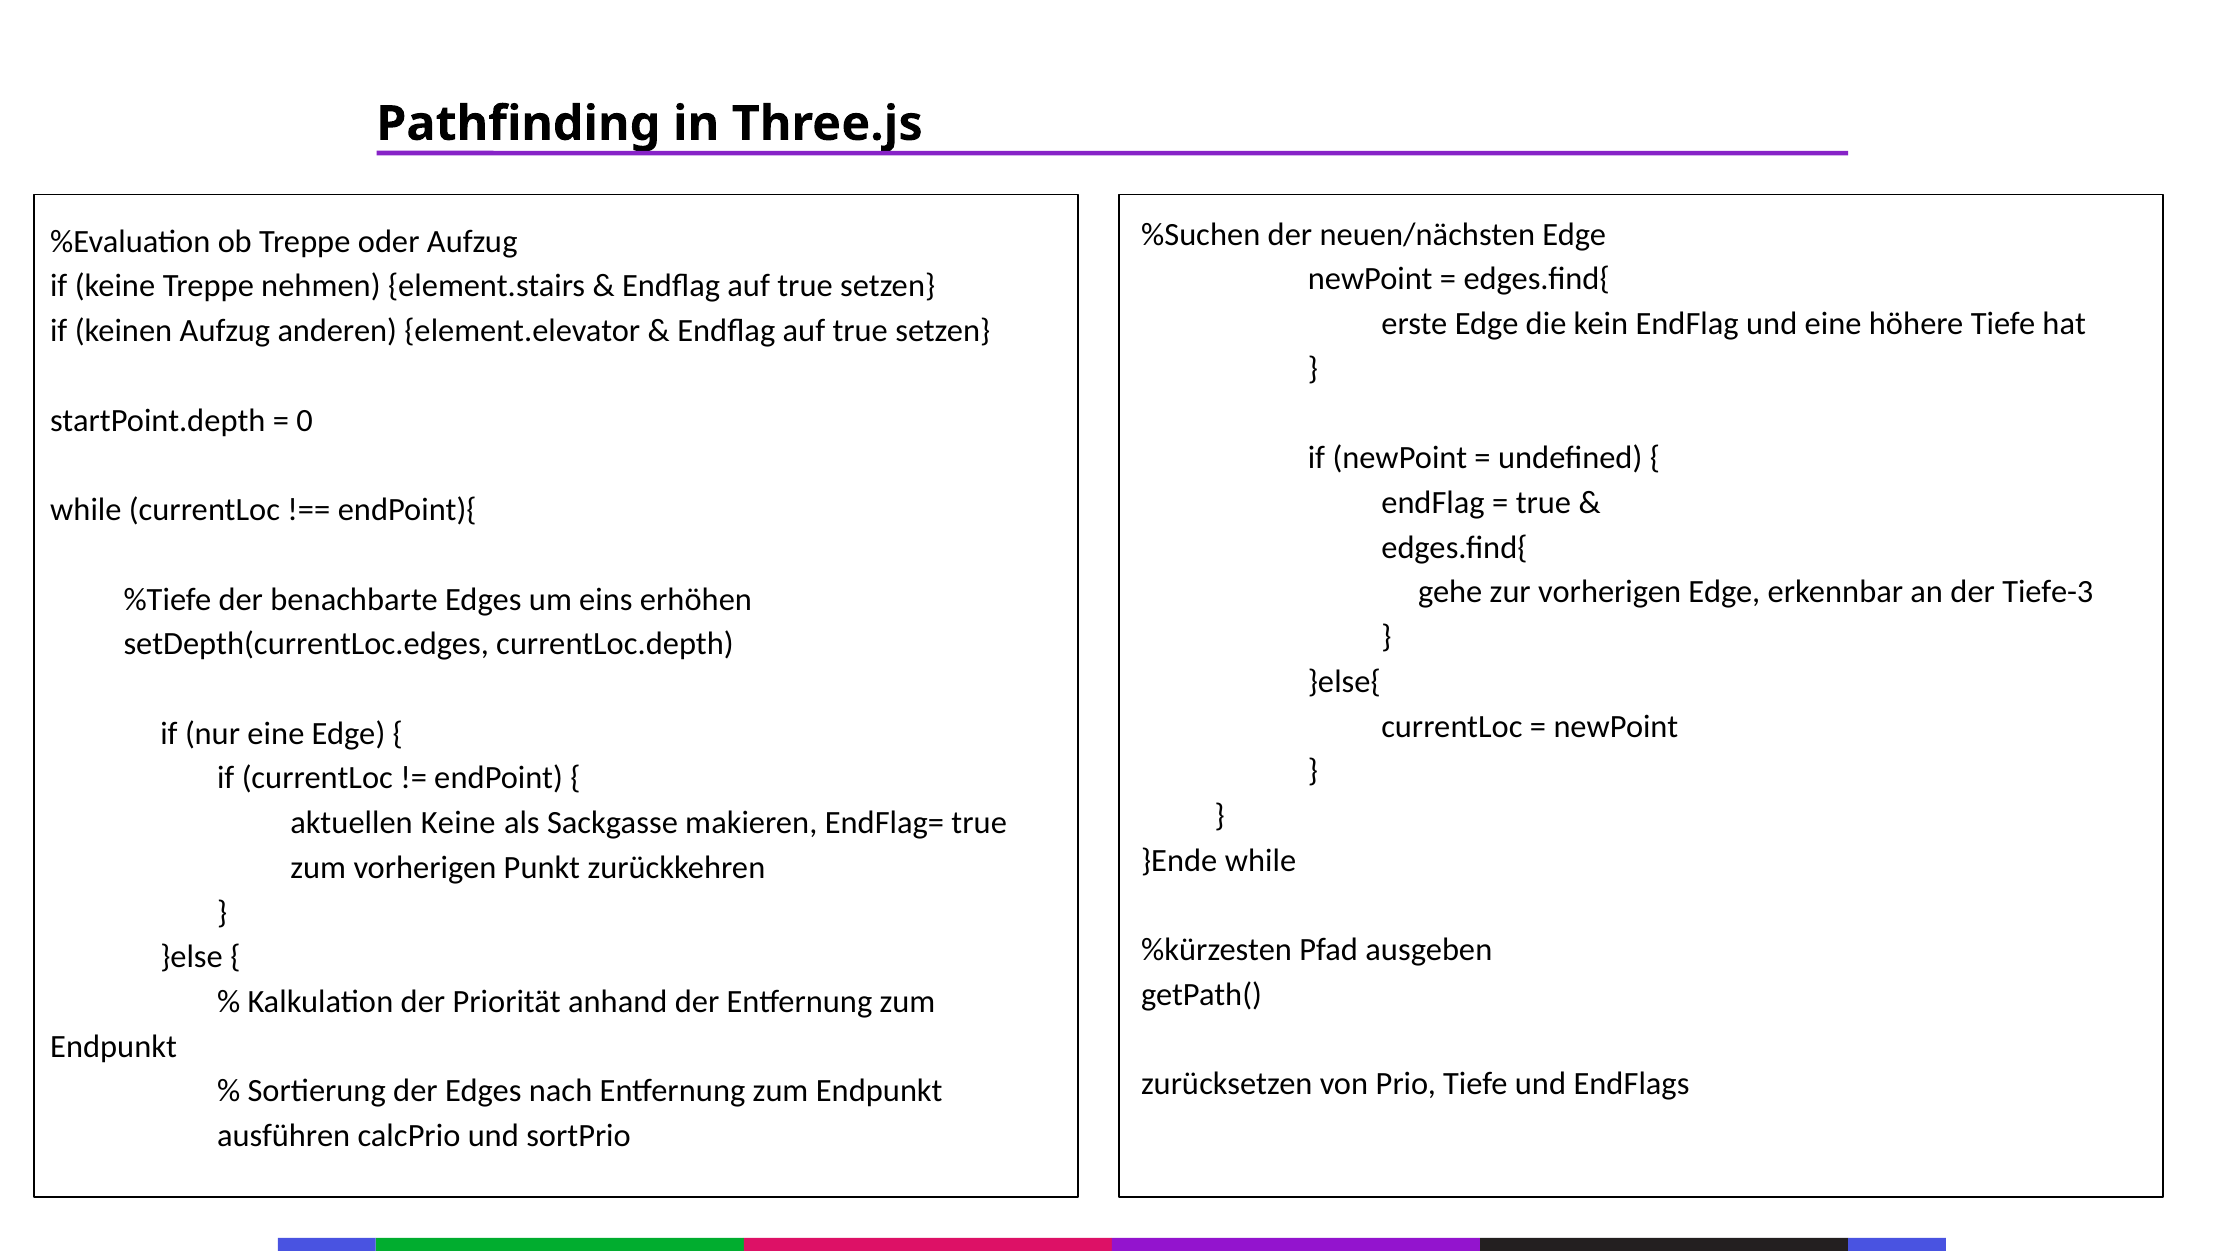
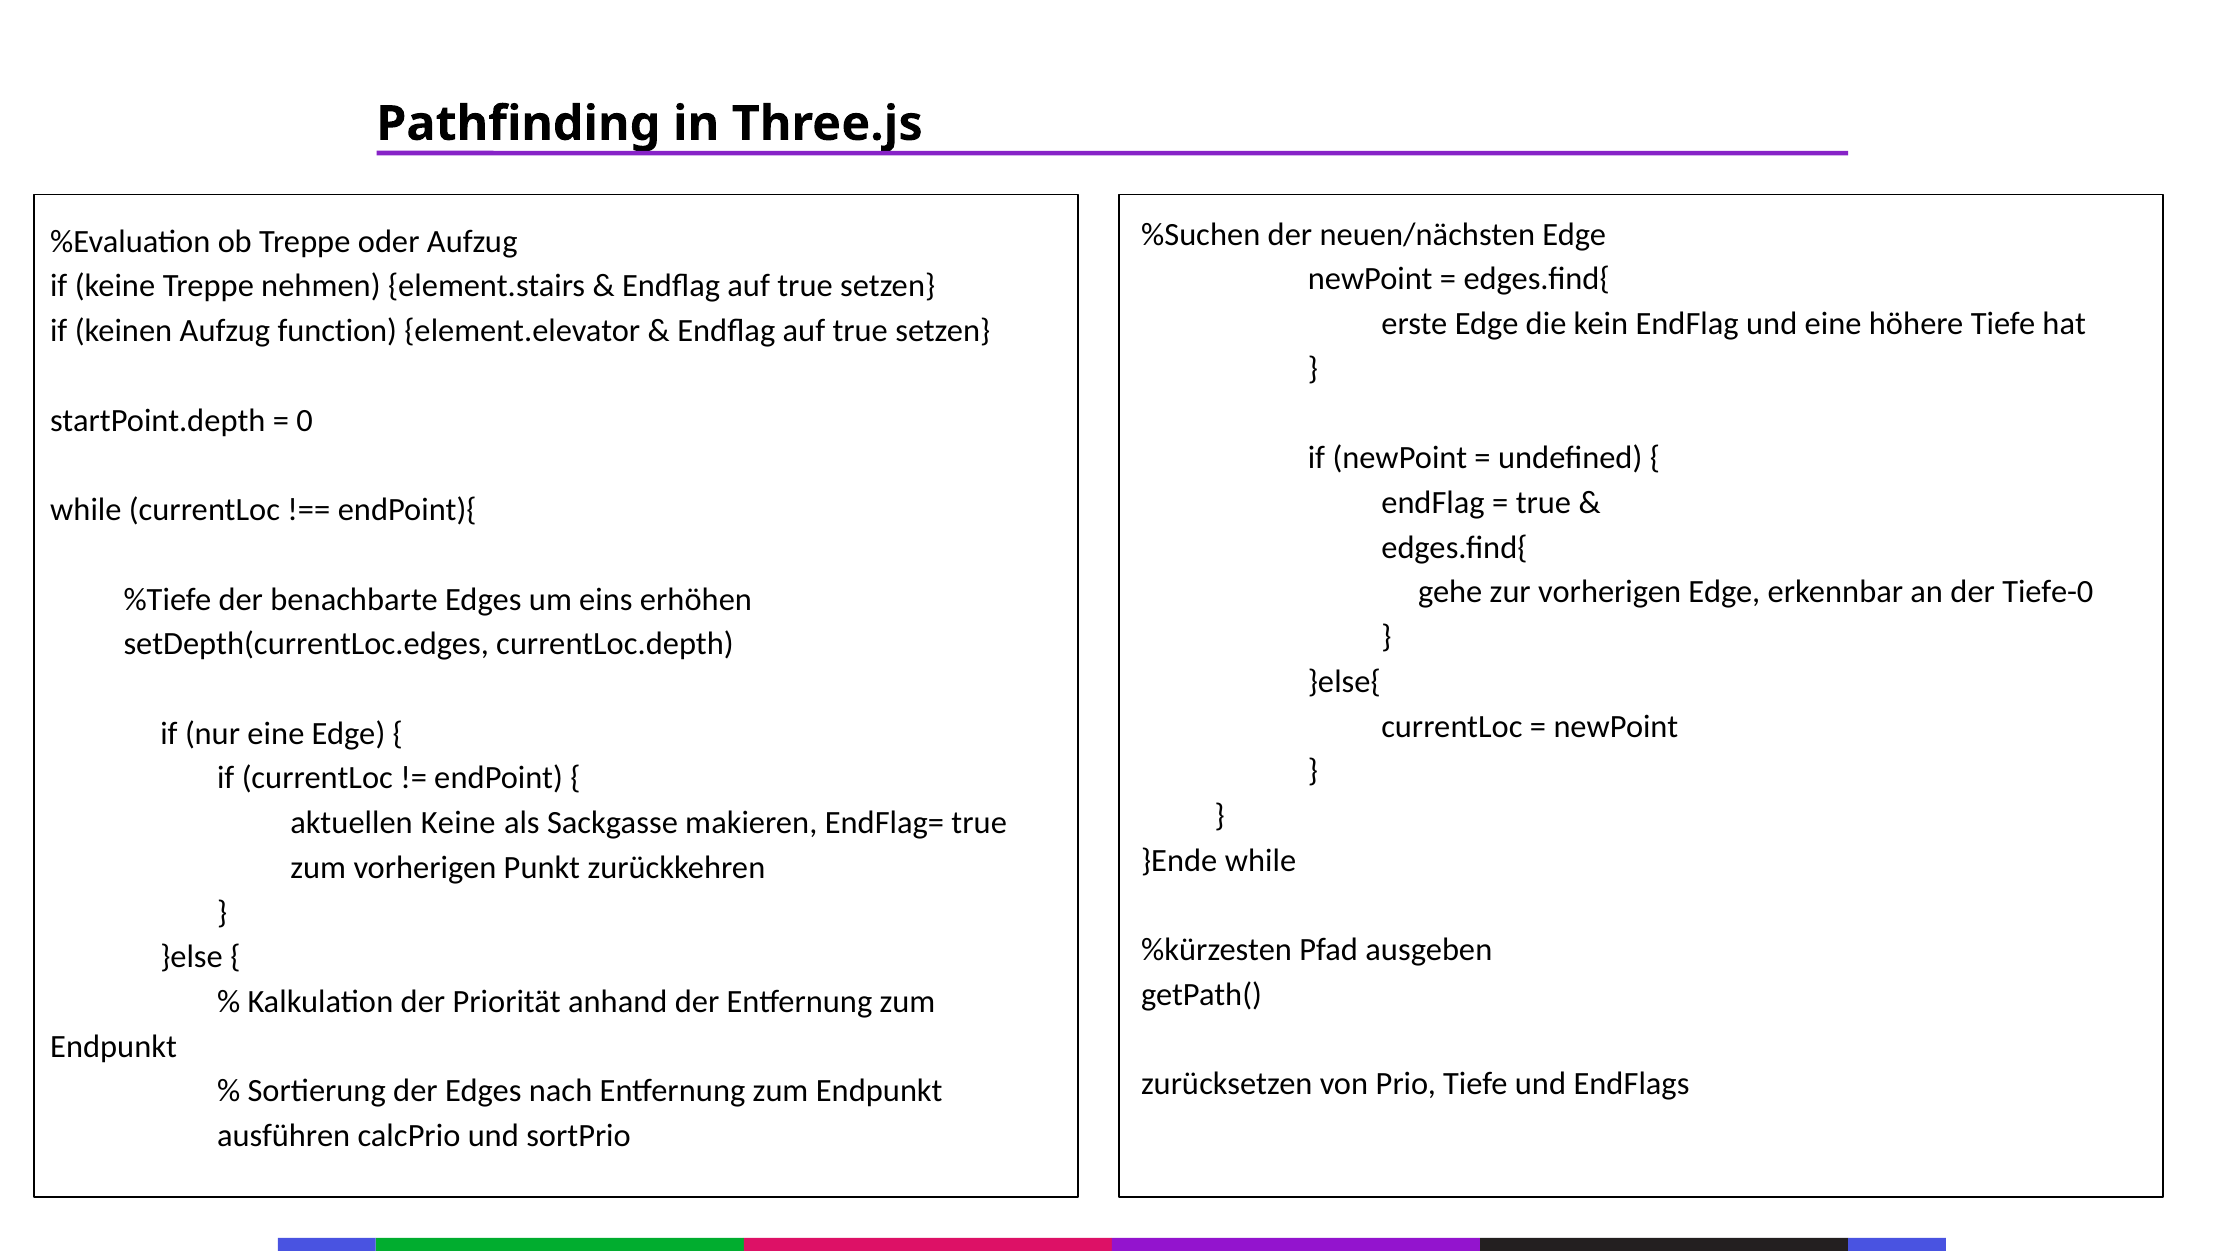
anderen: anderen -> function
Tiefe-3: Tiefe-3 -> Tiefe-0
